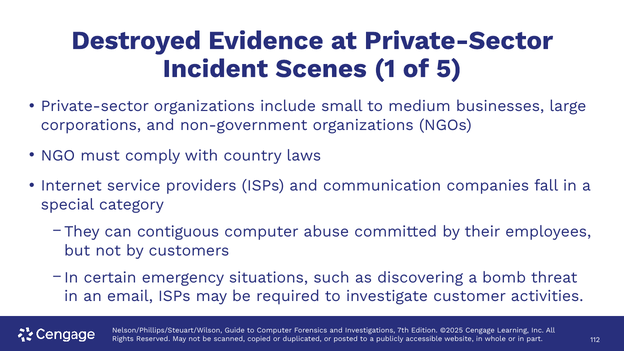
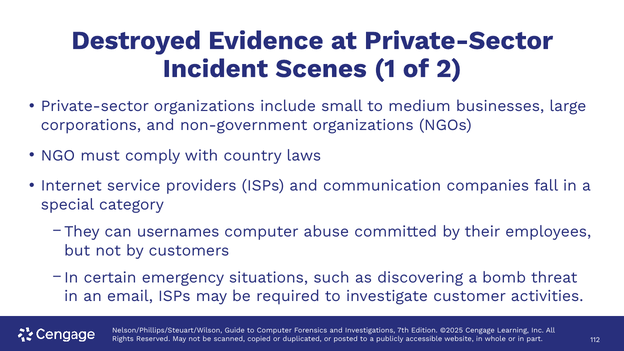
5: 5 -> 2
contiguous: contiguous -> usernames
